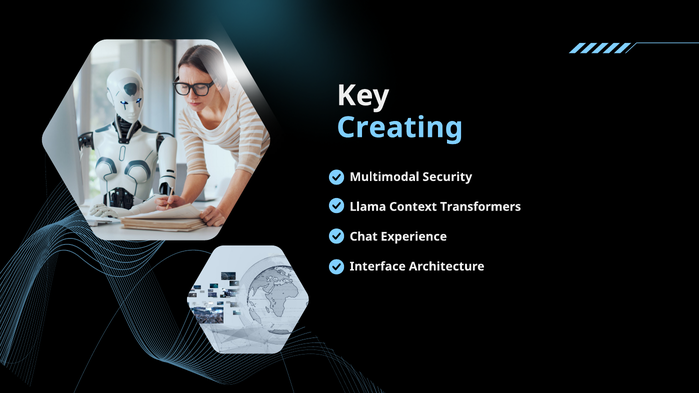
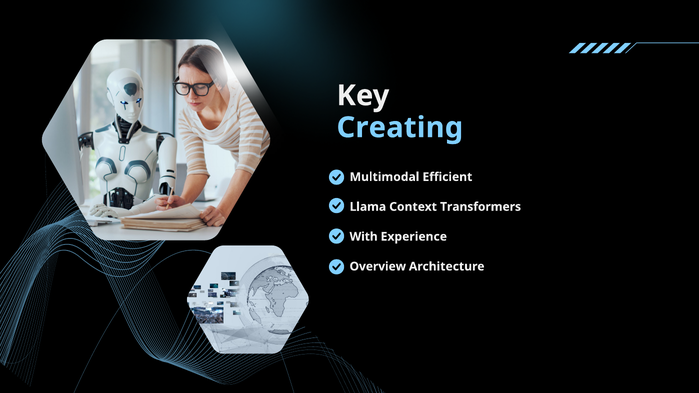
Security: Security -> Efficient
Chat: Chat -> With
Interface: Interface -> Overview
